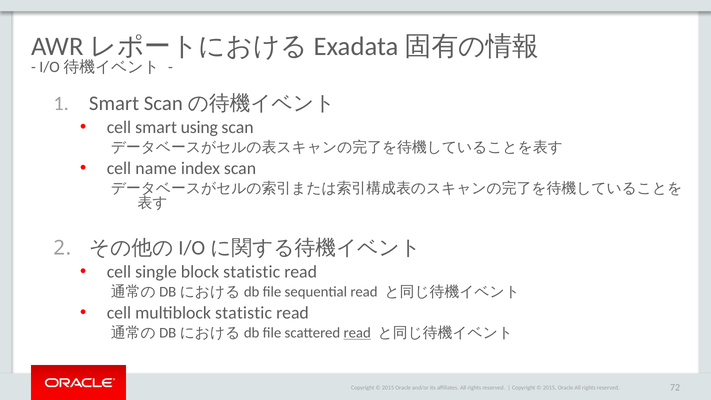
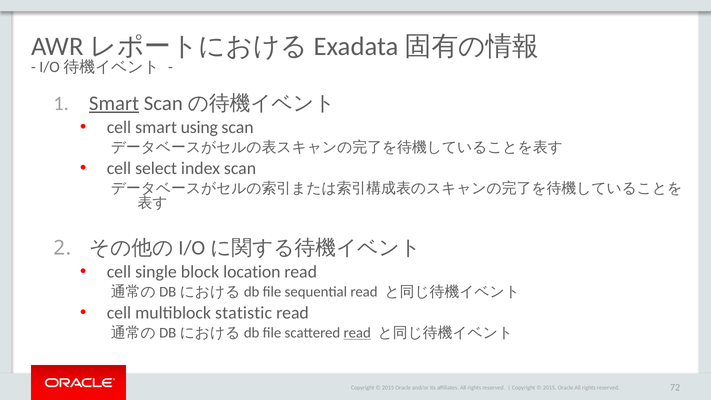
Smart at (114, 103) underline: none -> present
name: name -> select
block statistic: statistic -> location
